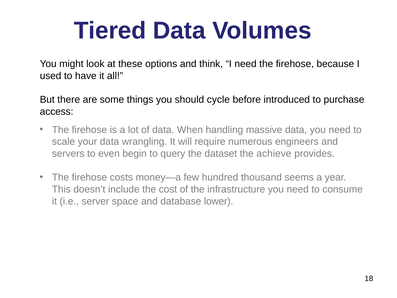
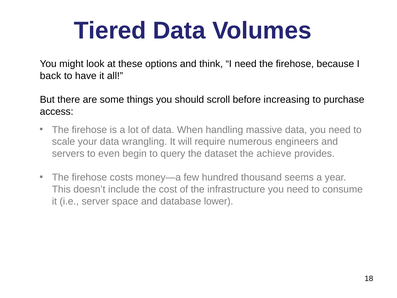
used: used -> back
cycle: cycle -> scroll
introduced: introduced -> increasing
